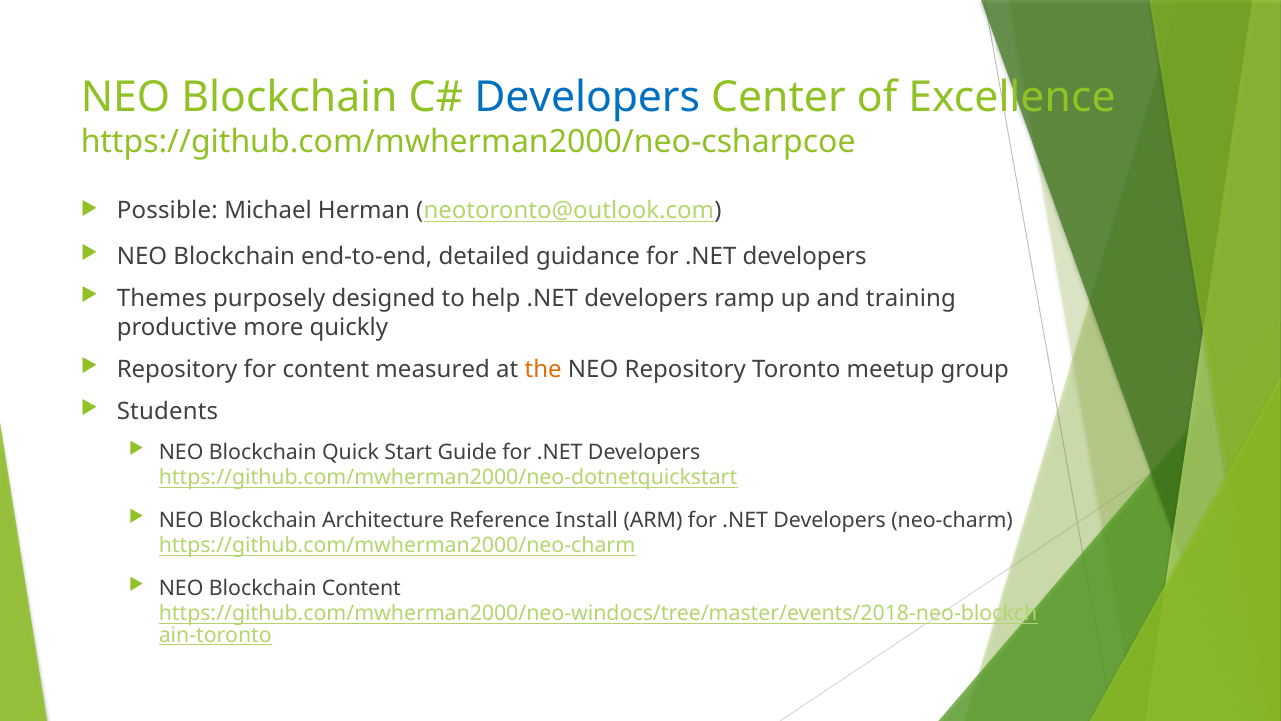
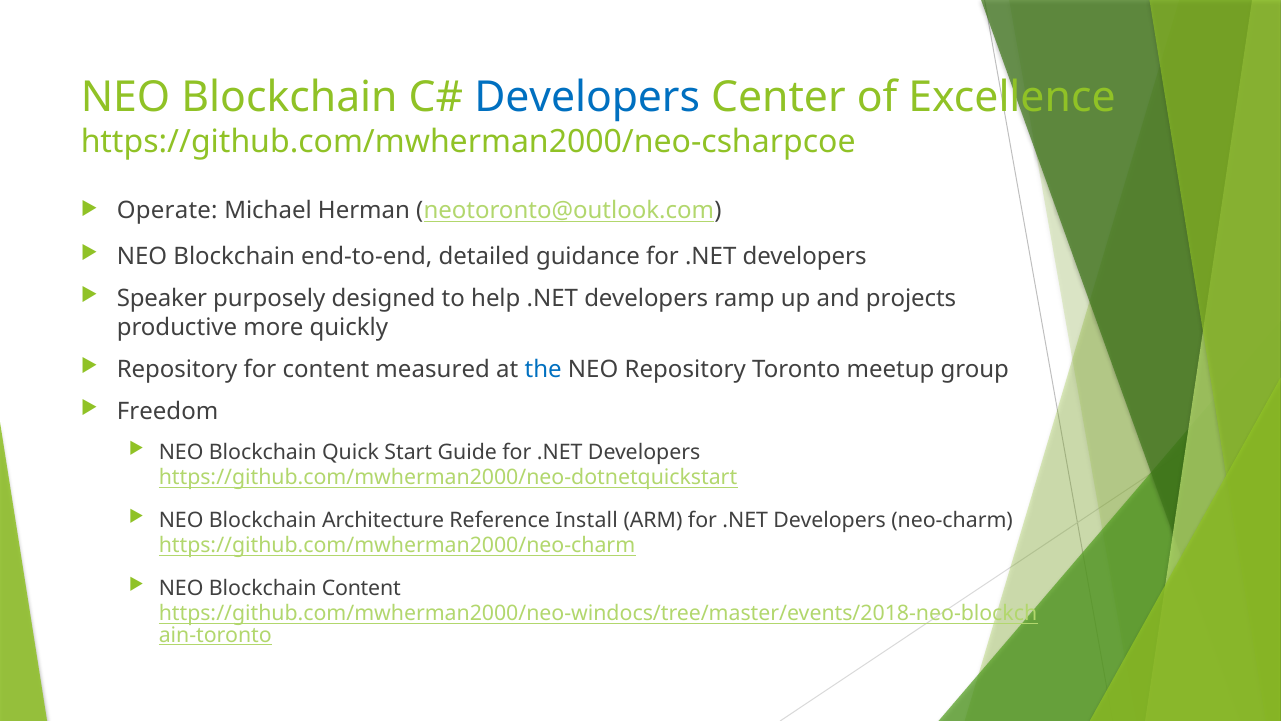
Possible: Possible -> Operate
Themes: Themes -> Speaker
training: training -> projects
the colour: orange -> blue
Students: Students -> Freedom
